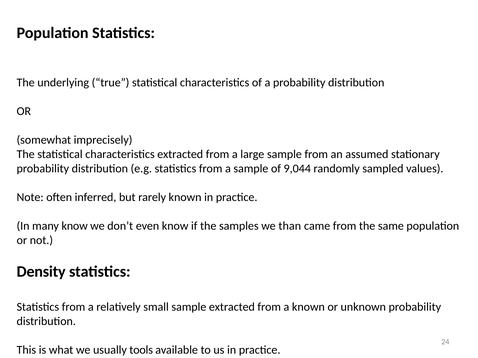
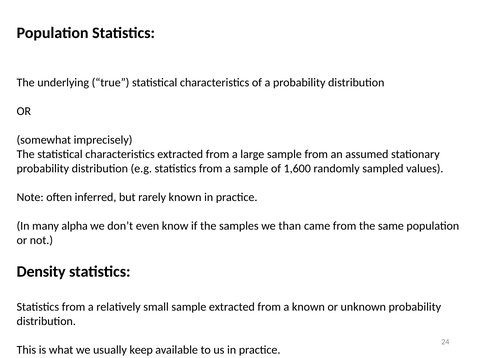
9,044: 9,044 -> 1,600
many know: know -> alpha
tools: tools -> keep
